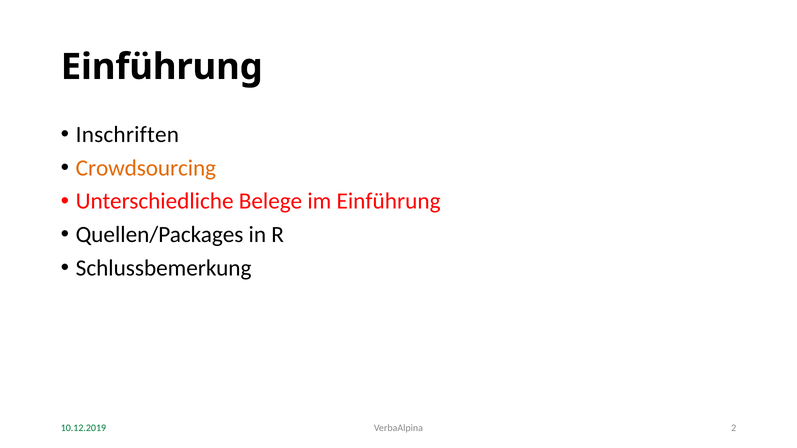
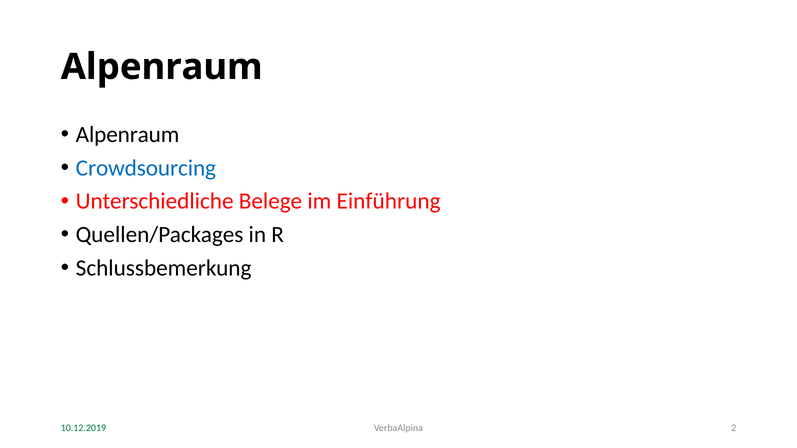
Einführung at (162, 67): Einführung -> Alpenraum
Inschriften at (127, 135): Inschriften -> Alpenraum
Crowdsourcing colour: orange -> blue
